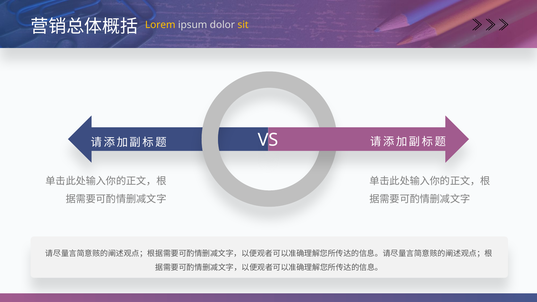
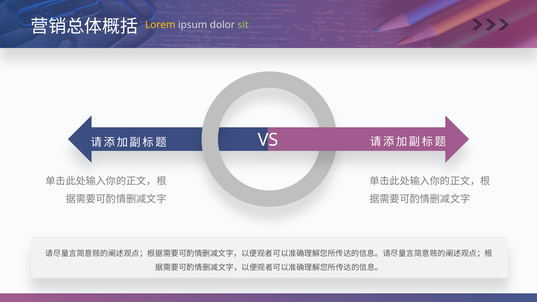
sit colour: yellow -> light green
